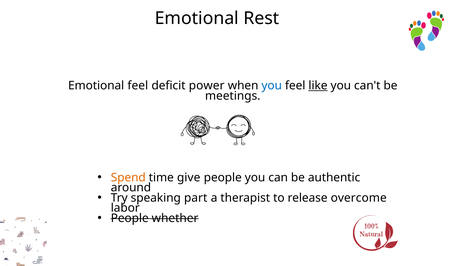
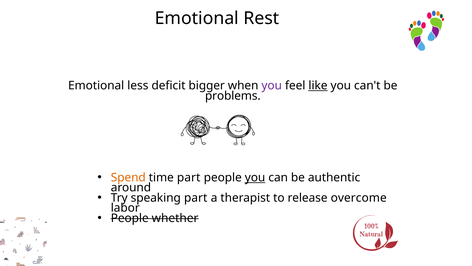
Emotional feel: feel -> less
power: power -> bigger
you at (272, 86) colour: blue -> purple
meetings: meetings -> problems
time give: give -> part
you at (255, 177) underline: none -> present
